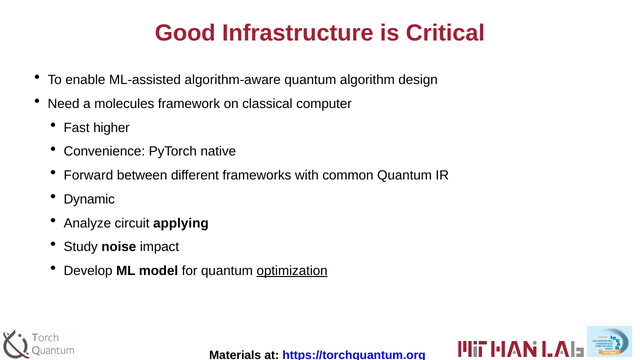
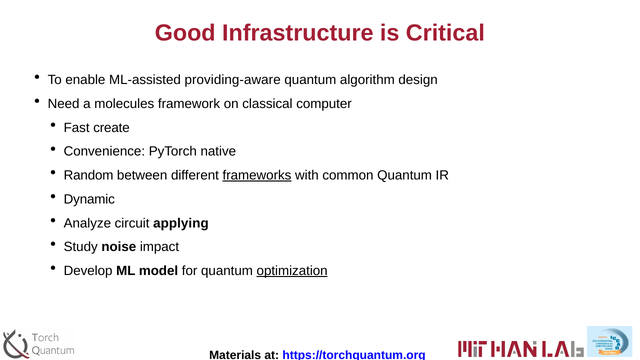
algorithm-aware: algorithm-aware -> providing-aware
higher: higher -> create
Forward: Forward -> Random
frameworks underline: none -> present
